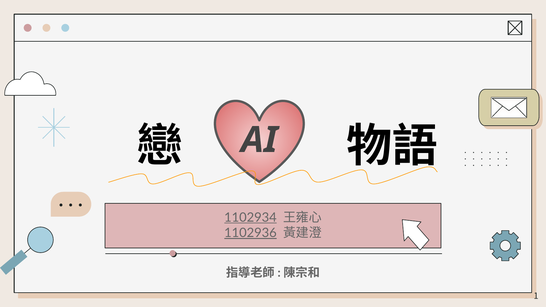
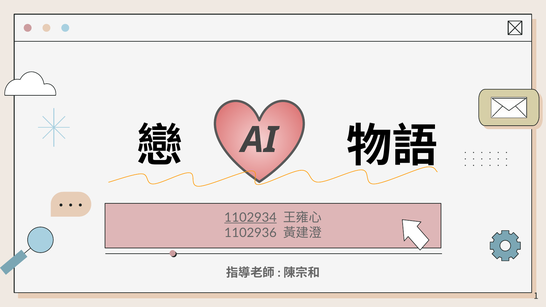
1102936 underline: present -> none
